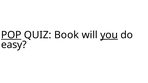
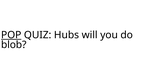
Book: Book -> Hubs
you underline: present -> none
easy: easy -> blob
